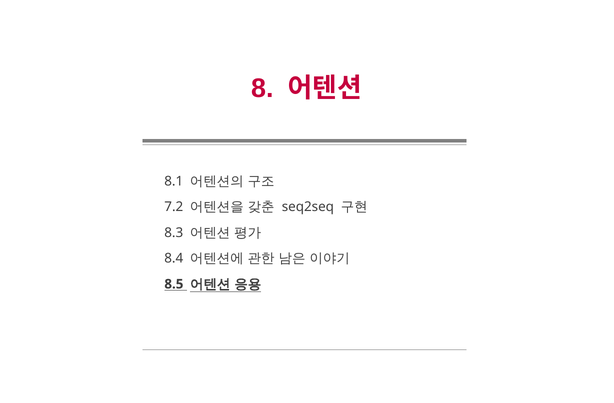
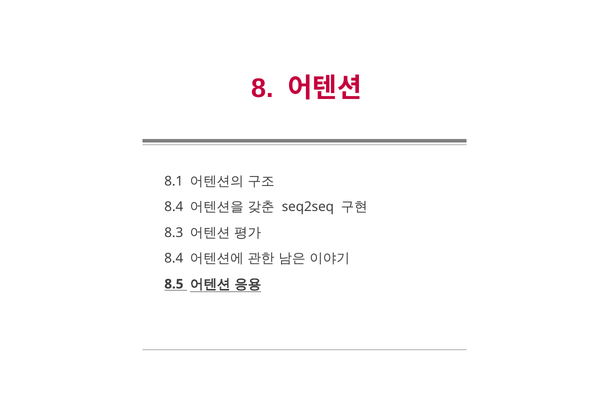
7.2 at (174, 207): 7.2 -> 8.4
